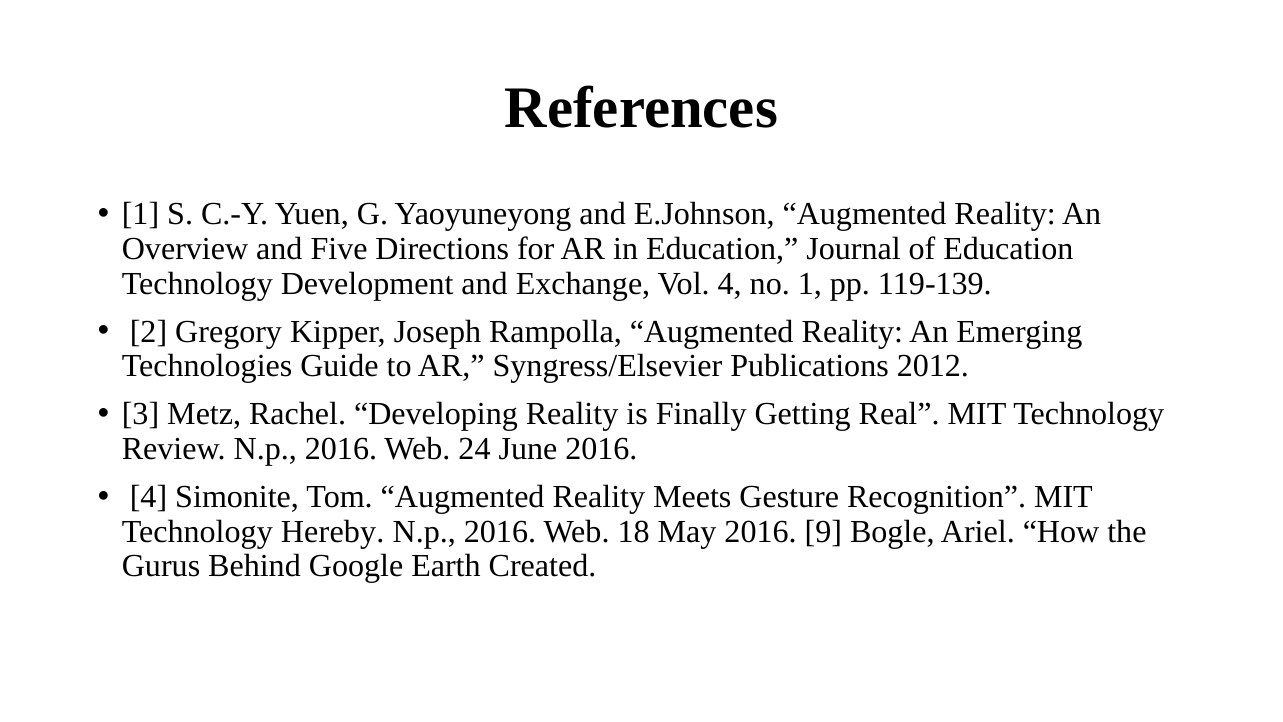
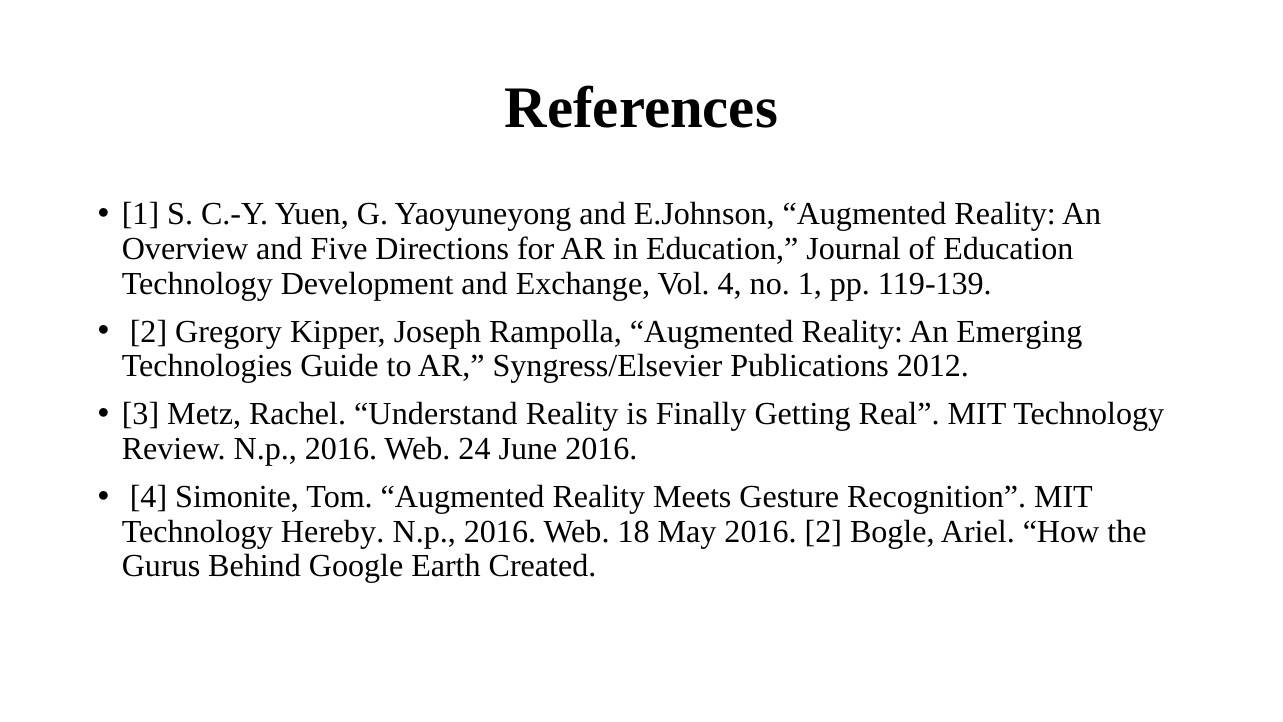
Developing: Developing -> Understand
2016 9: 9 -> 2
